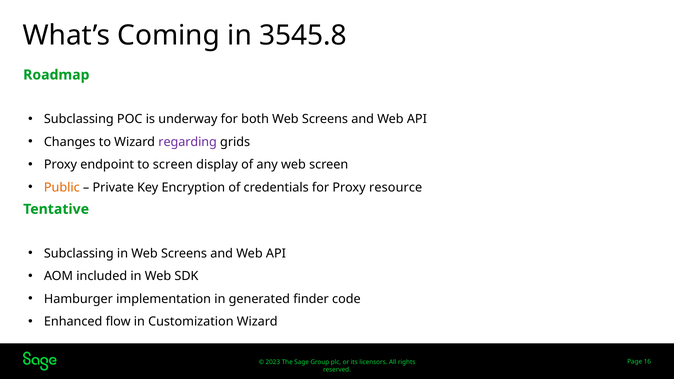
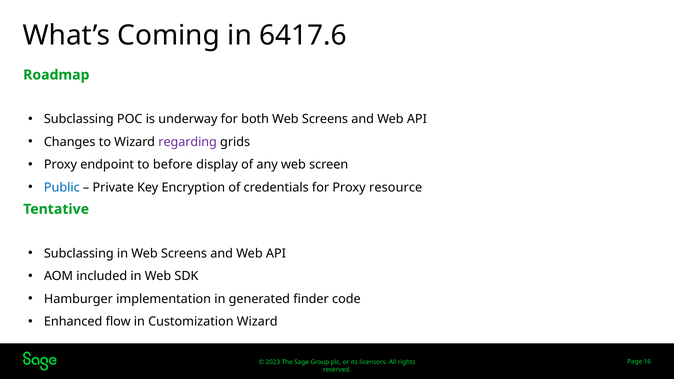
3545.8: 3545.8 -> 6417.6
to screen: screen -> before
Public colour: orange -> blue
